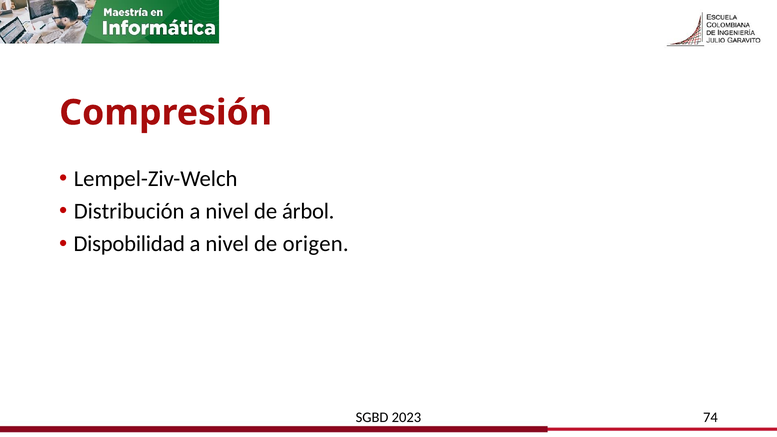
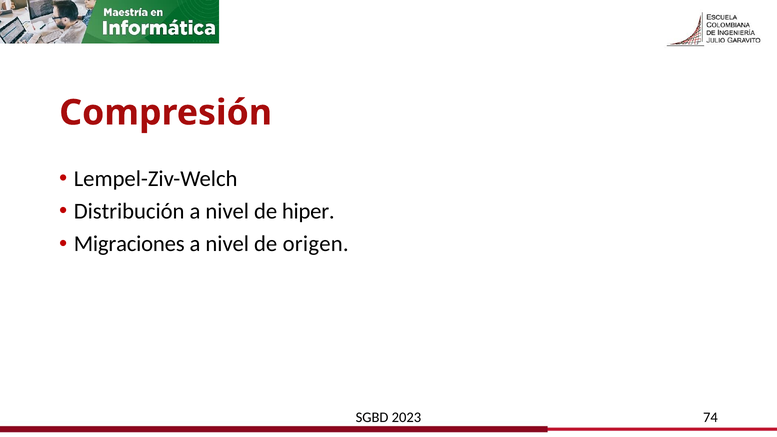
árbol: árbol -> hiper
Dispobilidad: Dispobilidad -> Migraciones
